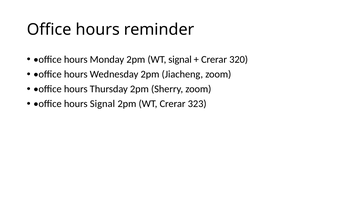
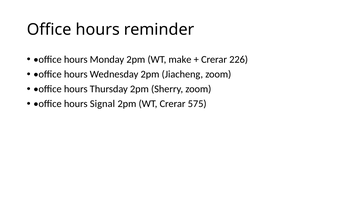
WT signal: signal -> make
320: 320 -> 226
323: 323 -> 575
